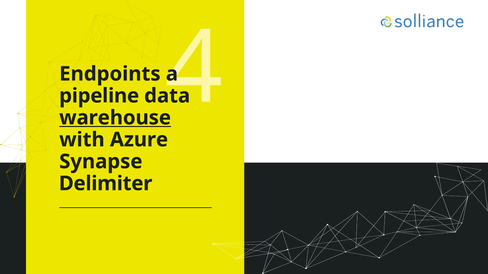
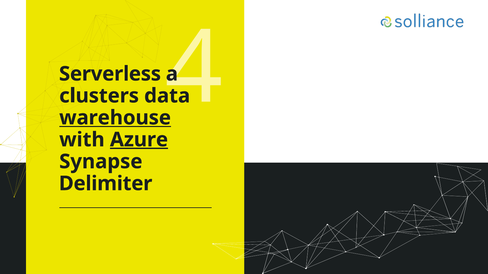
Endpoints: Endpoints -> Serverless
pipeline: pipeline -> clusters
Azure underline: none -> present
